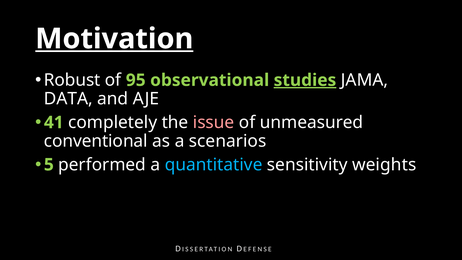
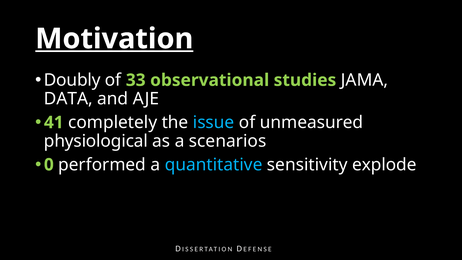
Robust: Robust -> Doubly
95: 95 -> 33
studies underline: present -> none
issue colour: pink -> light blue
conventional: conventional -> physiological
5: 5 -> 0
weights: weights -> explode
